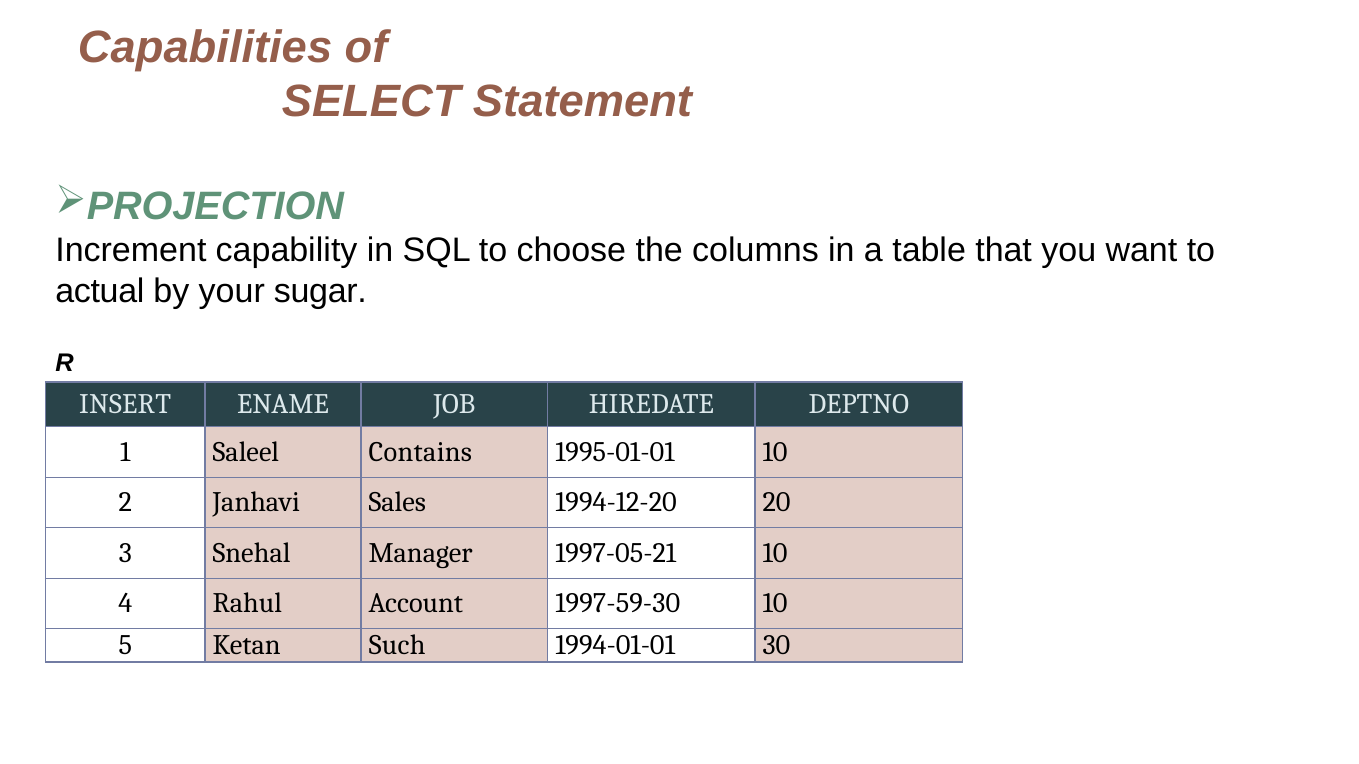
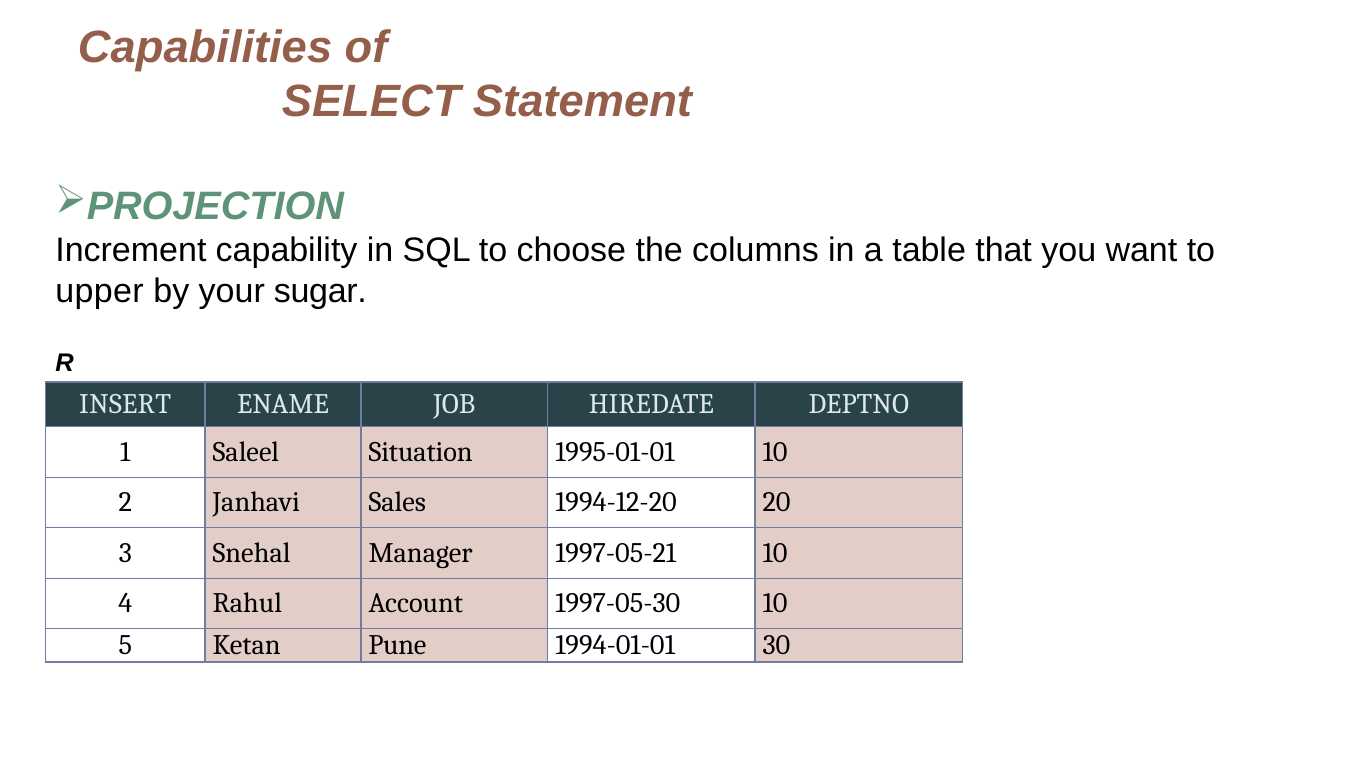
actual: actual -> upper
Contains: Contains -> Situation
1997-59-30: 1997-59-30 -> 1997-05-30
Such: Such -> Pune
